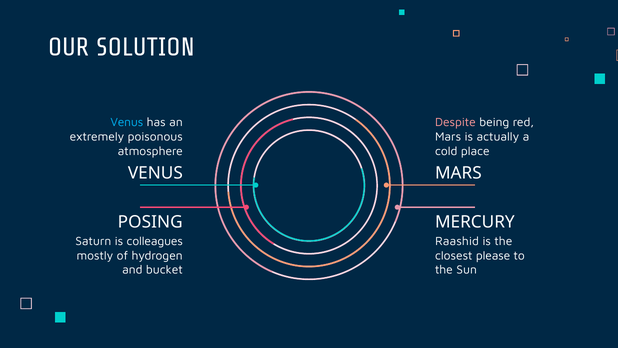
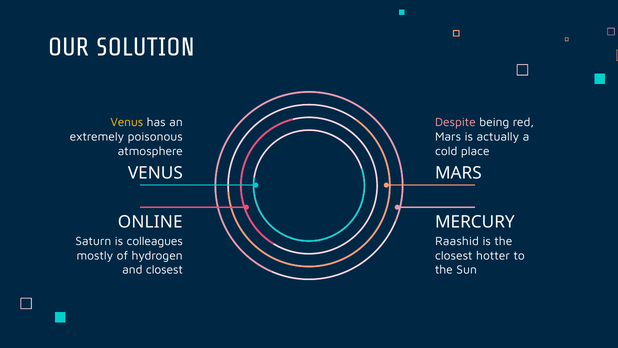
Venus at (127, 122) colour: light blue -> yellow
POSING: POSING -> ONLINE
please: please -> hotter
and bucket: bucket -> closest
